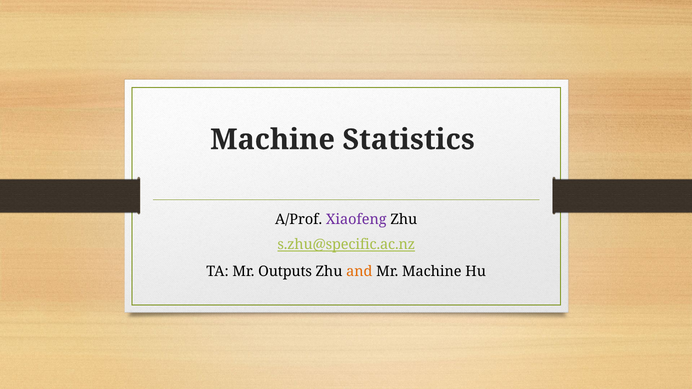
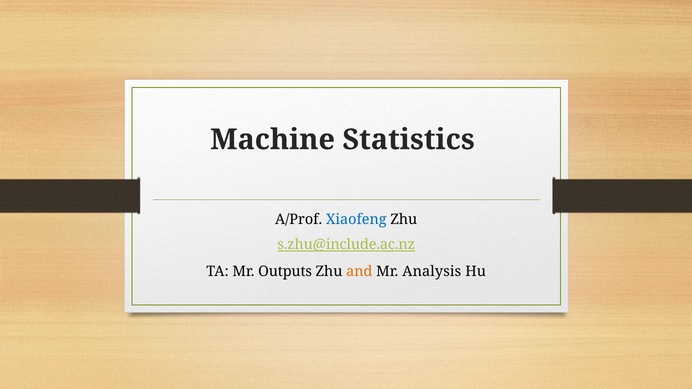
Xiaofeng colour: purple -> blue
s.zhu@specific.ac.nz: s.zhu@specific.ac.nz -> s.zhu@include.ac.nz
Mr Machine: Machine -> Analysis
